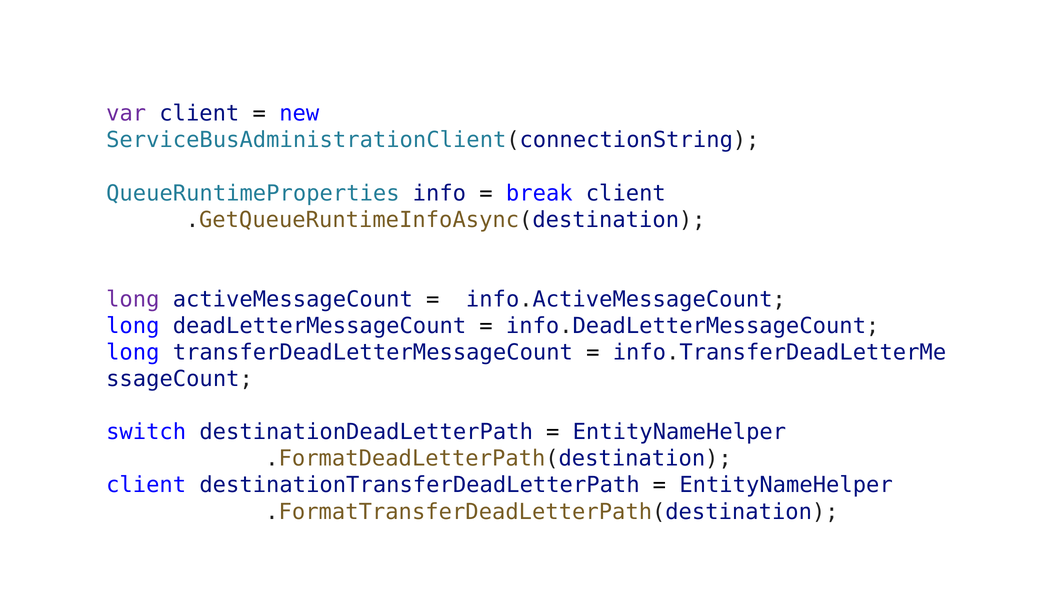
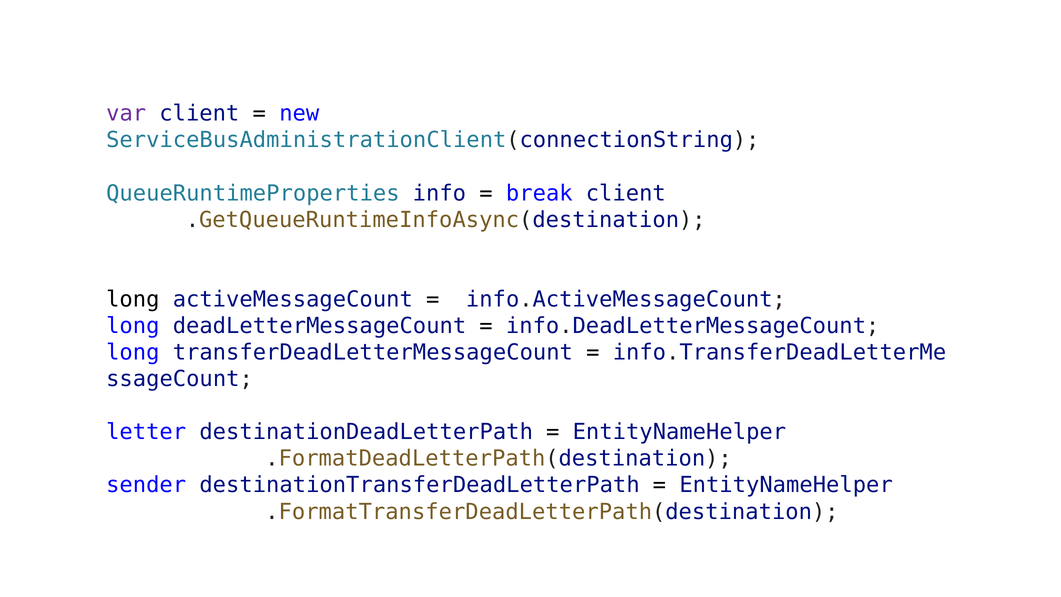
long at (133, 299) colour: purple -> black
switch: switch -> letter
client at (146, 485): client -> sender
